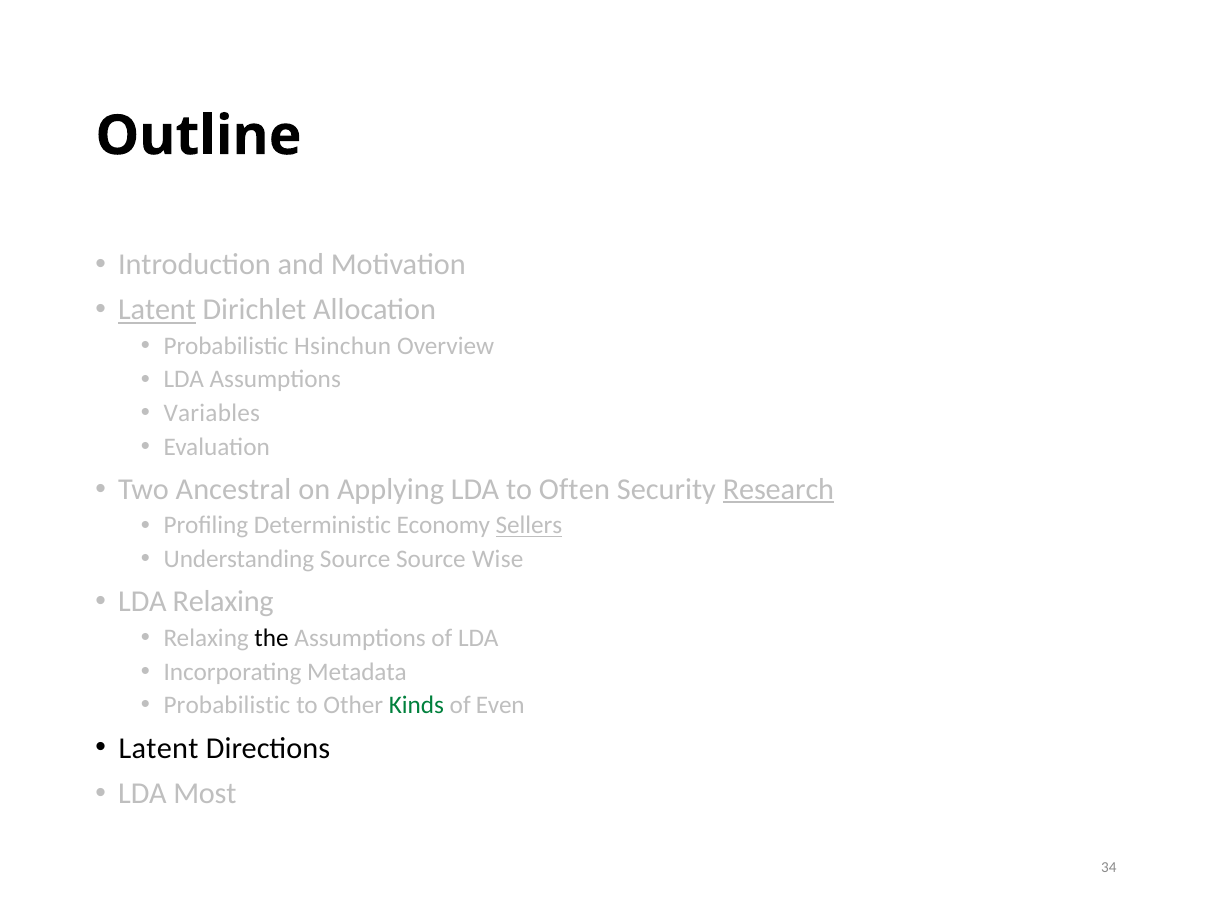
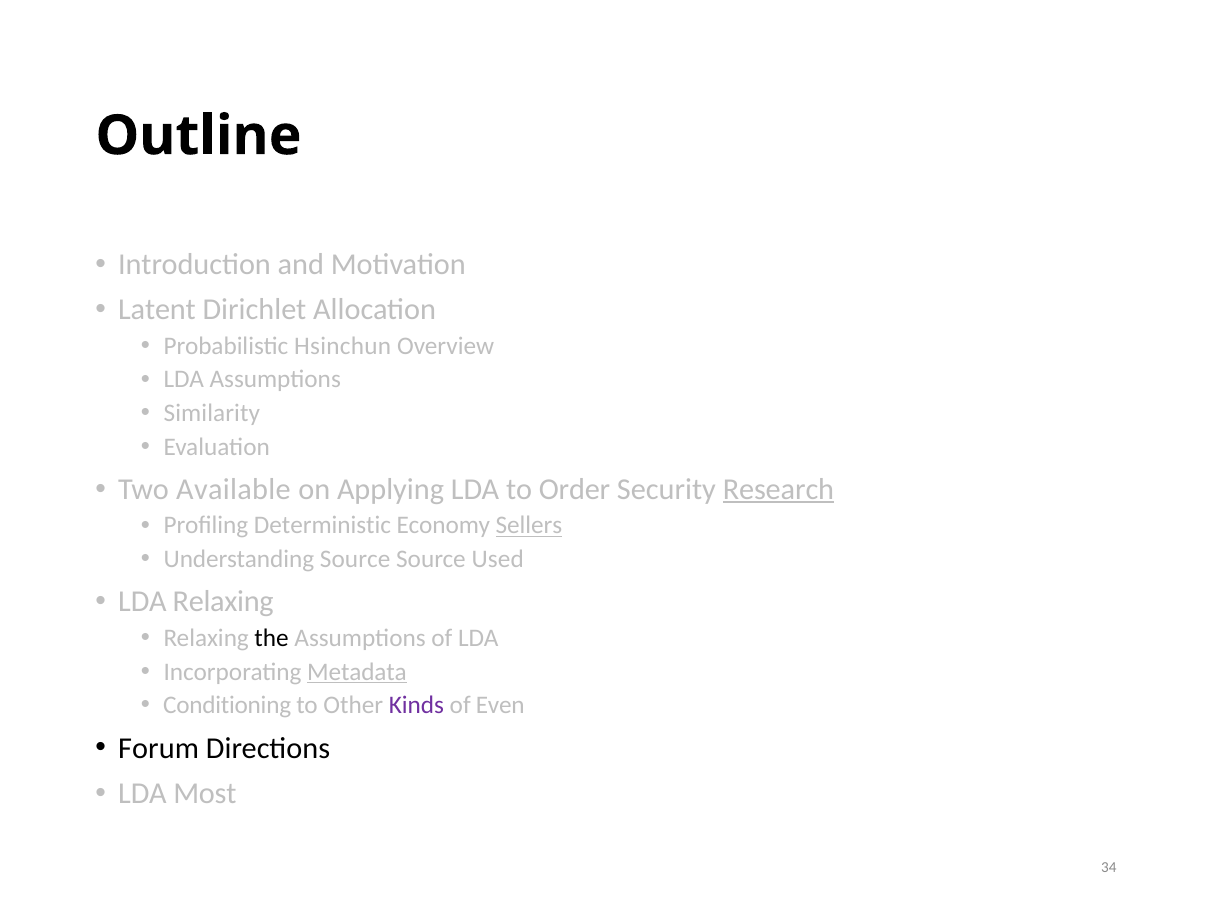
Latent at (157, 310) underline: present -> none
Variables: Variables -> Similarity
Ancestral: Ancestral -> Available
Often: Often -> Order
Wise: Wise -> Used
Metadata underline: none -> present
Probabilistic at (227, 705): Probabilistic -> Conditioning
Kinds colour: green -> purple
Latent at (159, 748): Latent -> Forum
